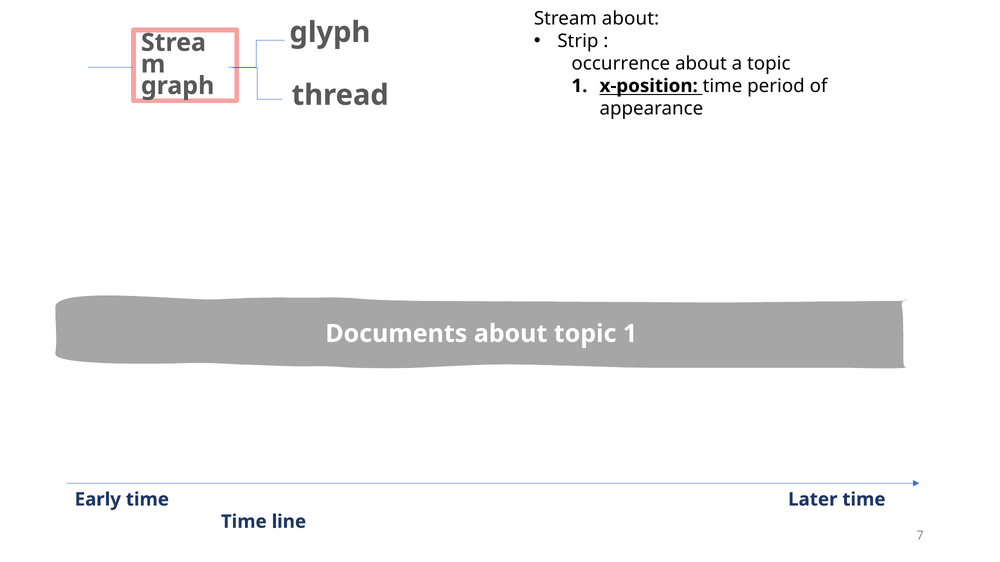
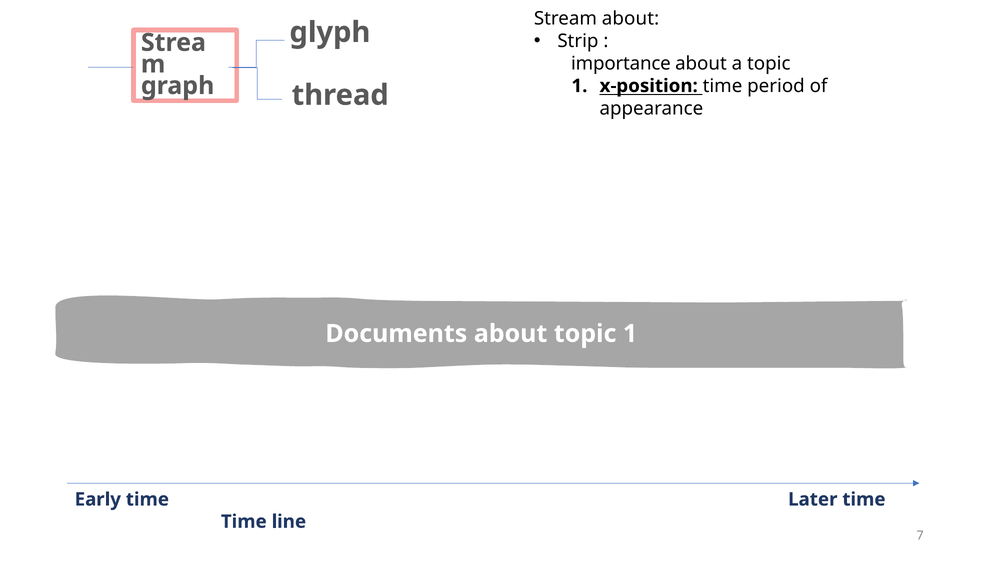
occurrence: occurrence -> importance
